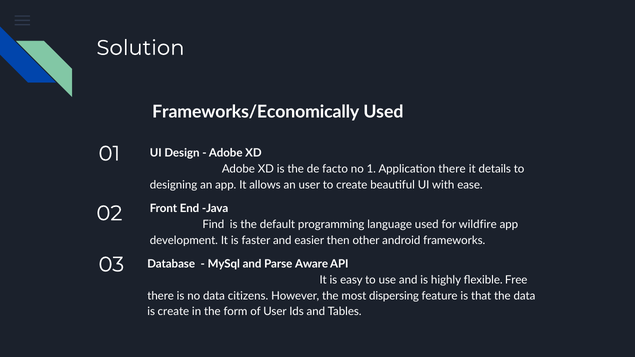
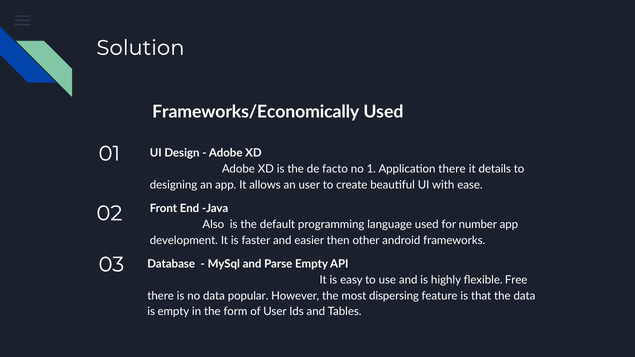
Find: Find -> Also
wildfire: wildfire -> number
Parse Aware: Aware -> Empty
citizens: citizens -> popular
is create: create -> empty
